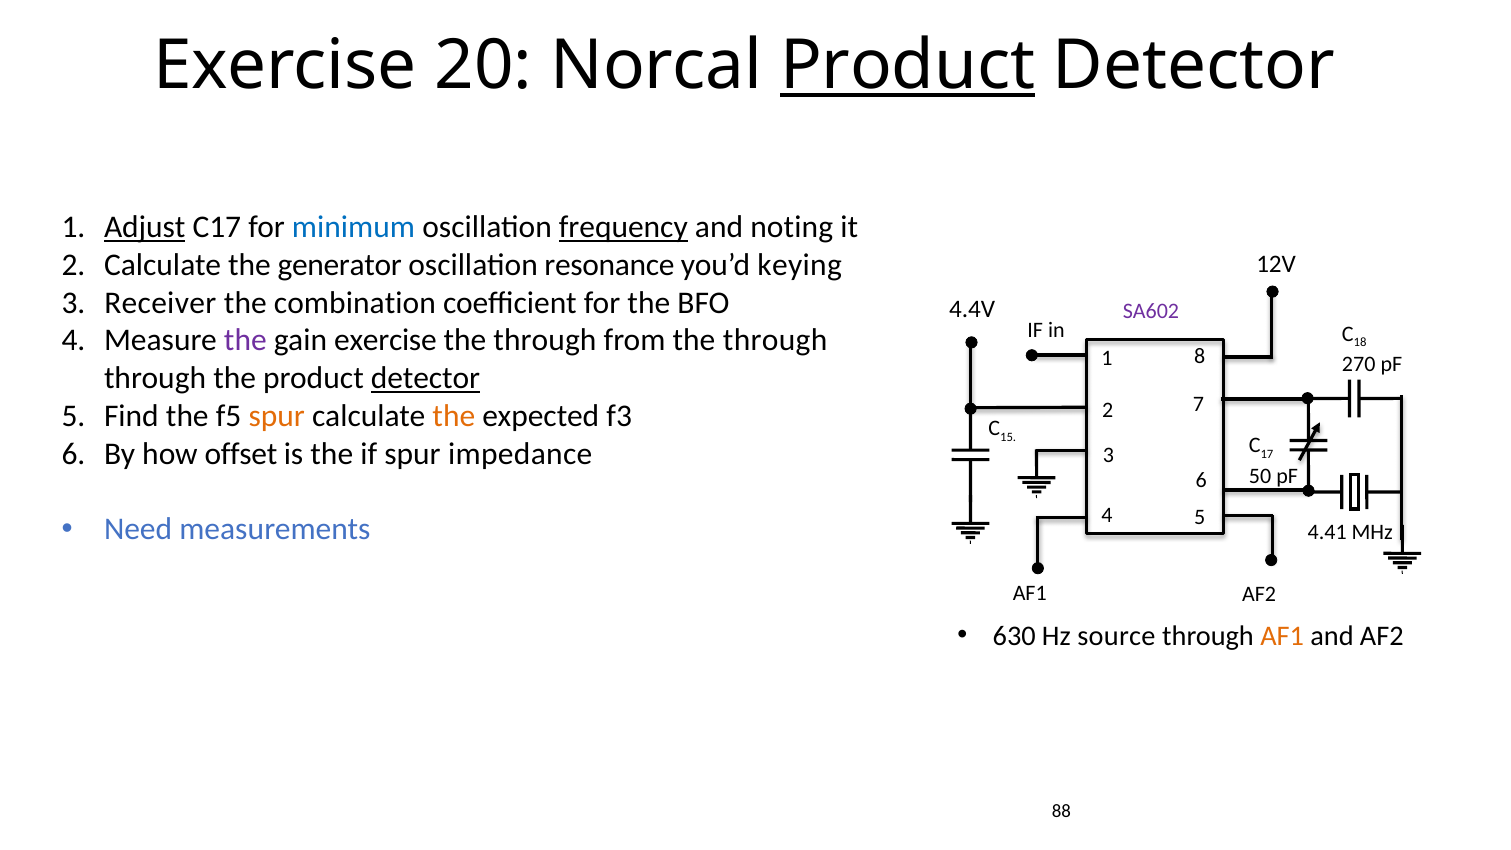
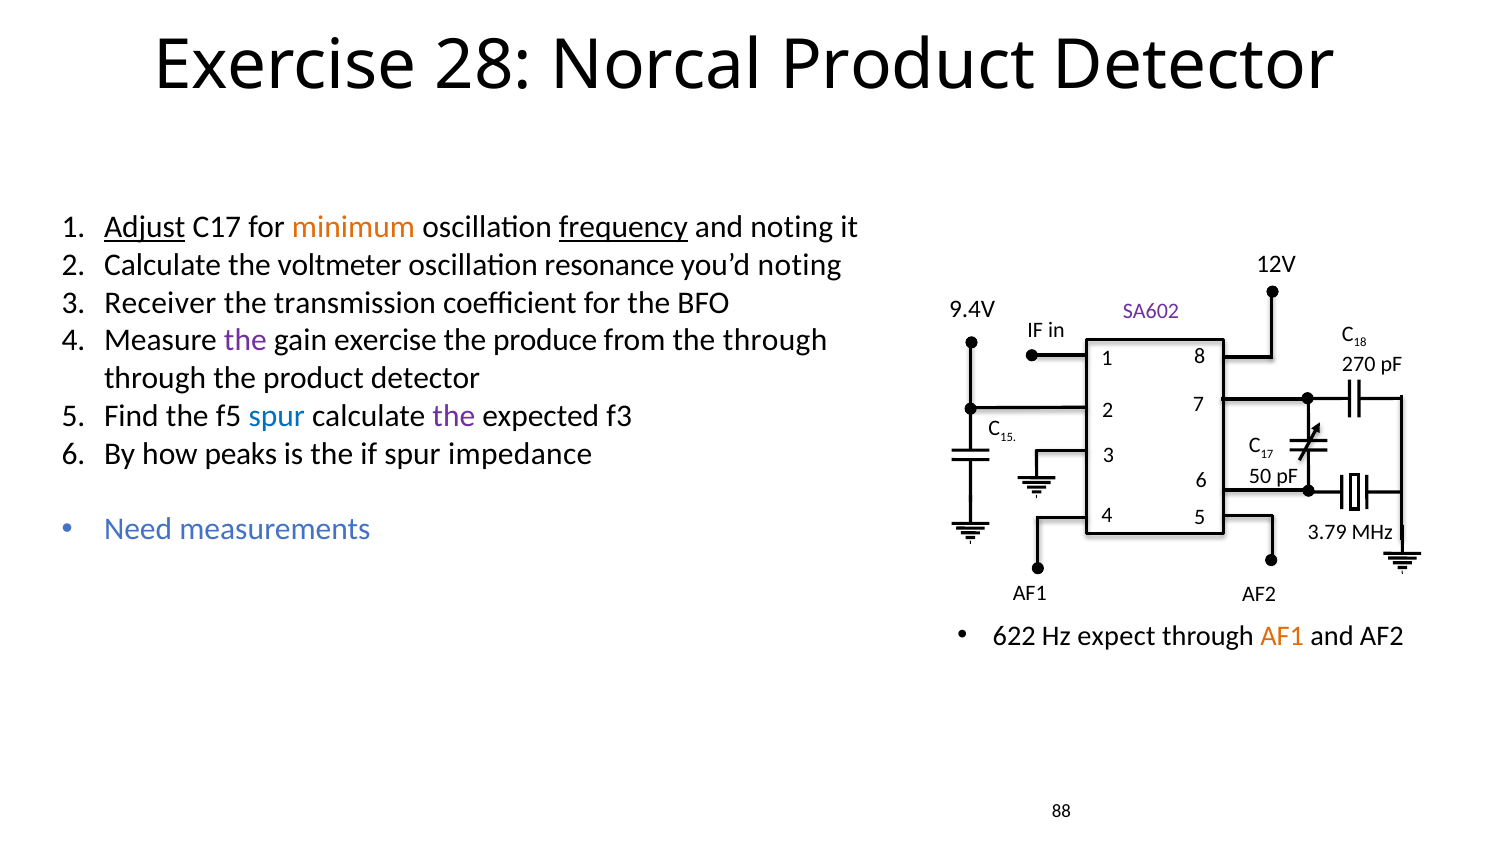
20: 20 -> 28
Product at (908, 66) underline: present -> none
minimum colour: blue -> orange
generator: generator -> voltmeter
you’d keying: keying -> noting
combination: combination -> transmission
4.4V: 4.4V -> 9.4V
through at (545, 340): through -> produce
detector at (425, 378) underline: present -> none
spur at (277, 416) colour: orange -> blue
the at (454, 416) colour: orange -> purple
offset: offset -> peaks
4.41: 4.41 -> 3.79
630: 630 -> 622
source: source -> expect
